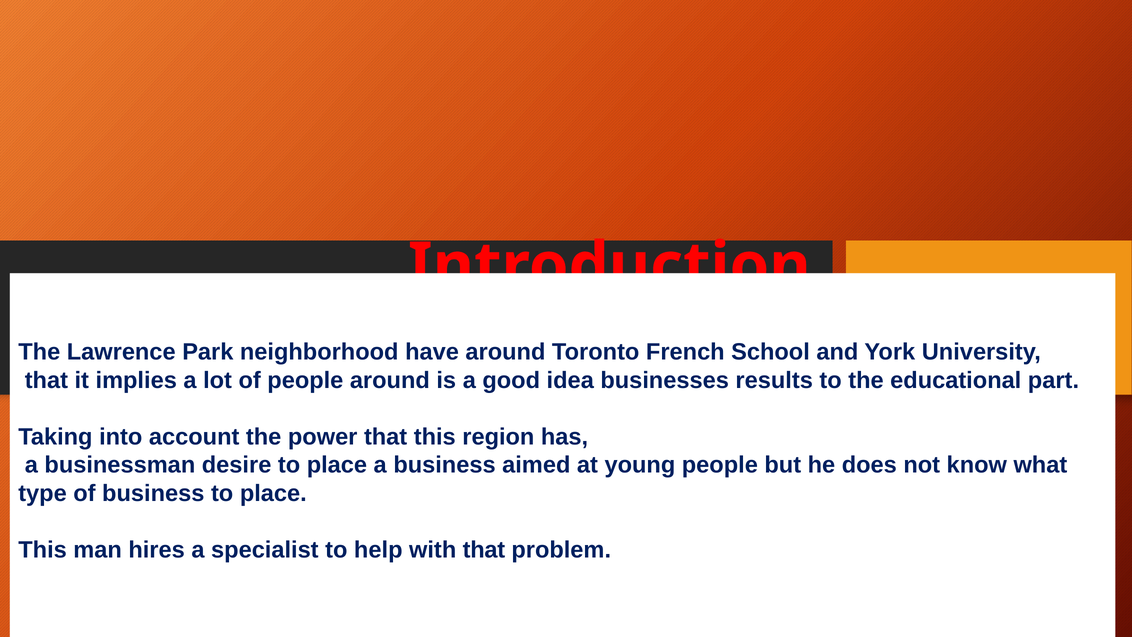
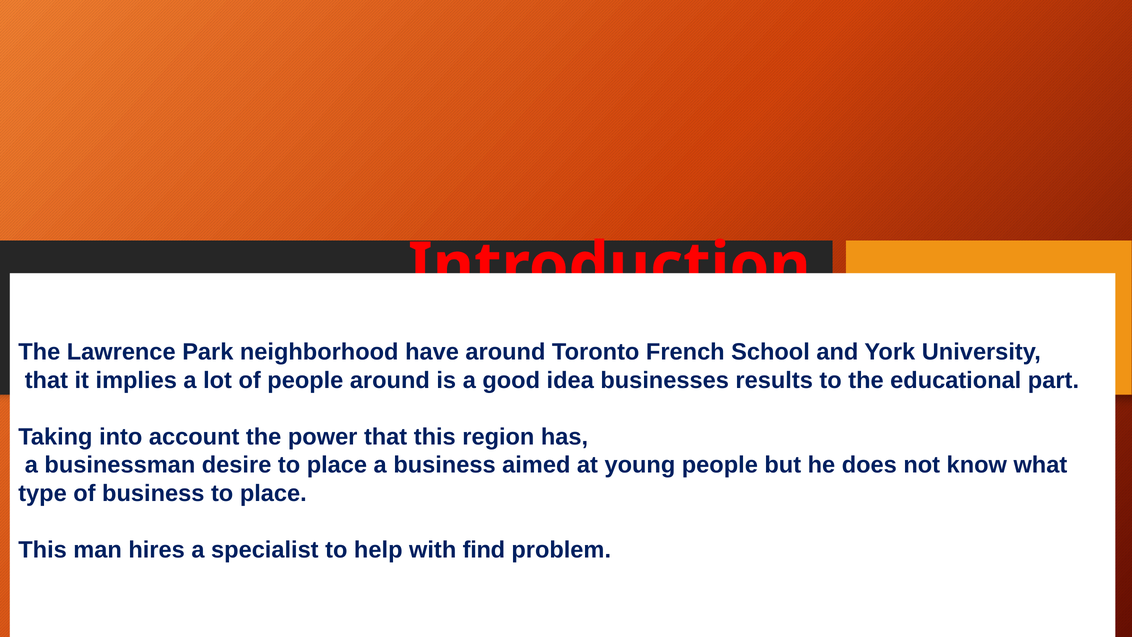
with that: that -> find
